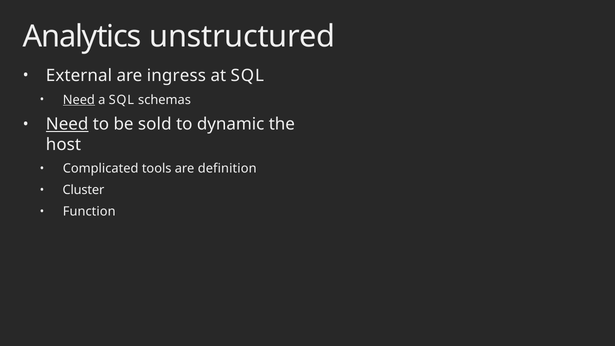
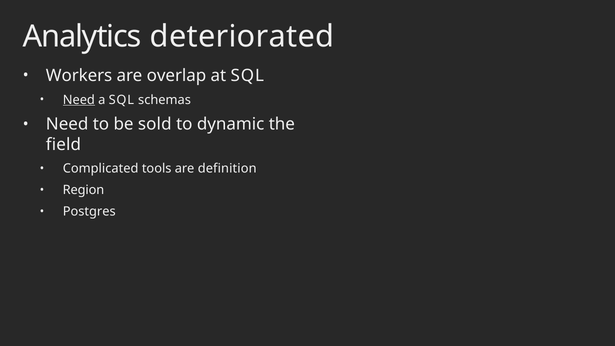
unstructured: unstructured -> deteriorated
External: External -> Workers
ingress: ingress -> overlap
Need at (67, 124) underline: present -> none
host: host -> field
Cluster: Cluster -> Region
Function: Function -> Postgres
